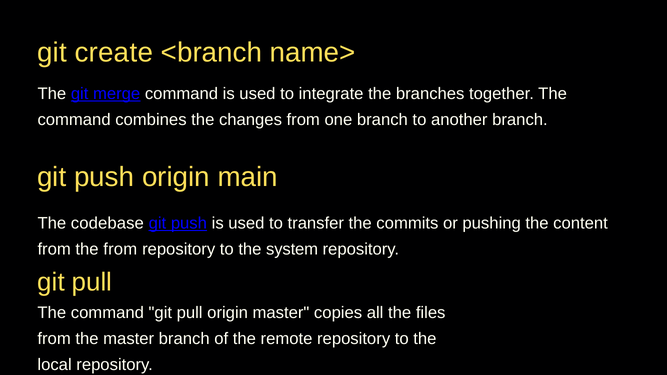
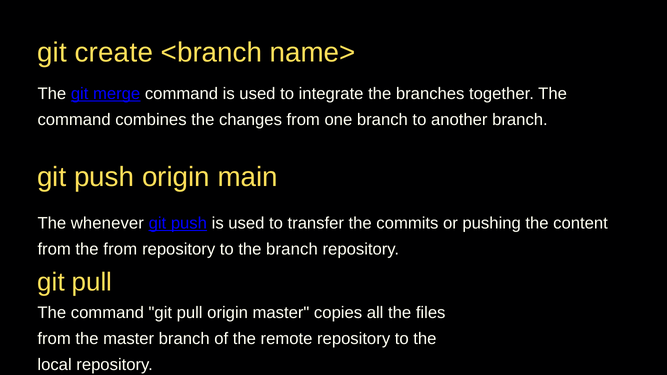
codebase: codebase -> whenever
the system: system -> branch
